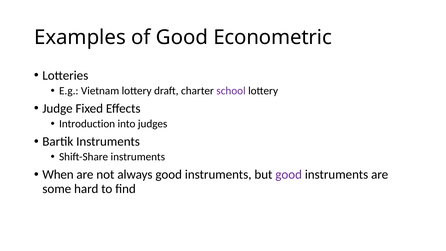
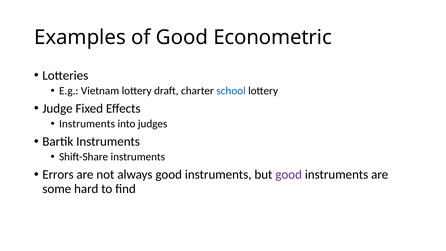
school colour: purple -> blue
Introduction at (87, 124): Introduction -> Instruments
When: When -> Errors
